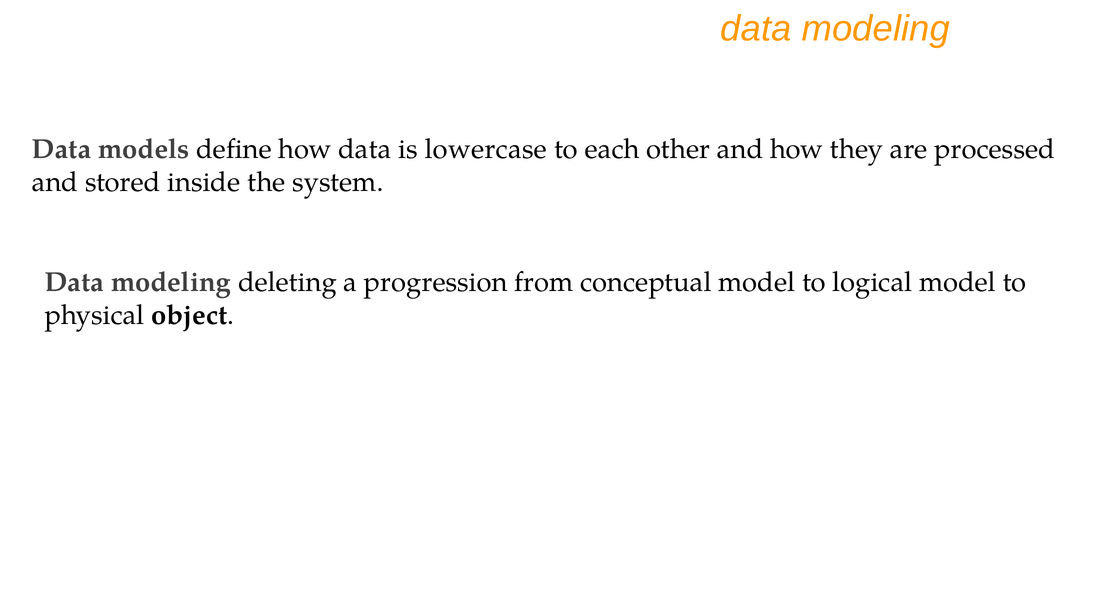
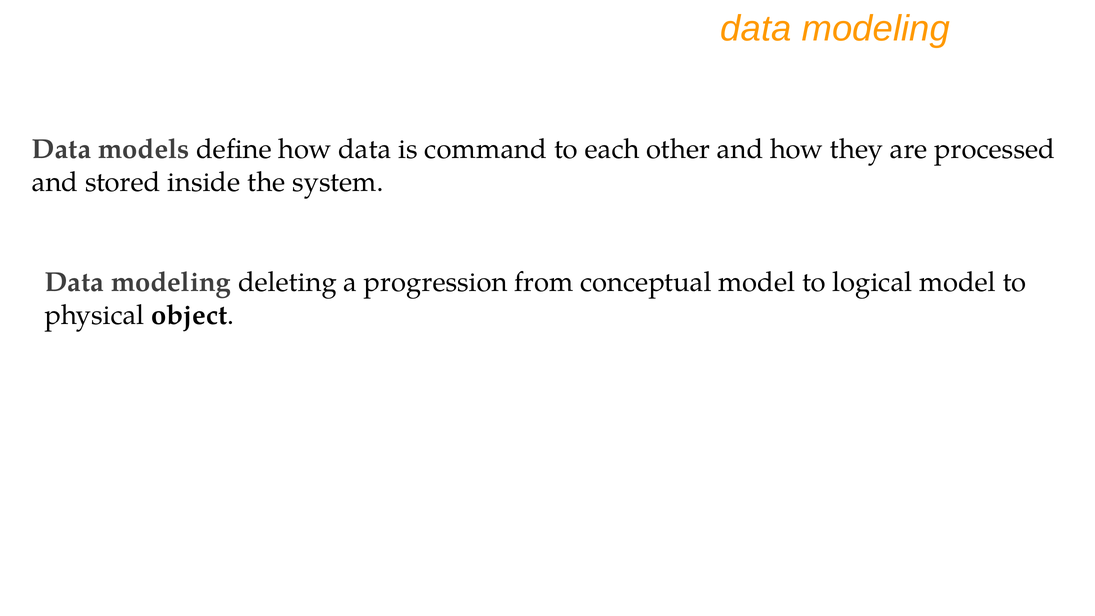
lowercase: lowercase -> command
